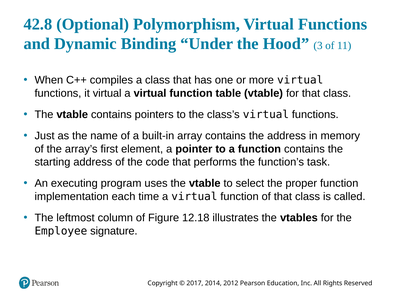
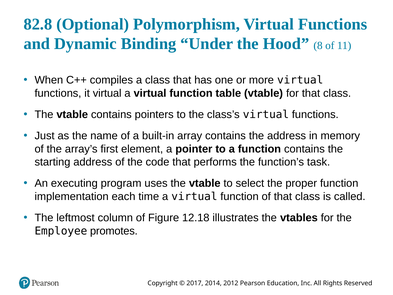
42.8: 42.8 -> 82.8
3: 3 -> 8
signature: signature -> promotes
